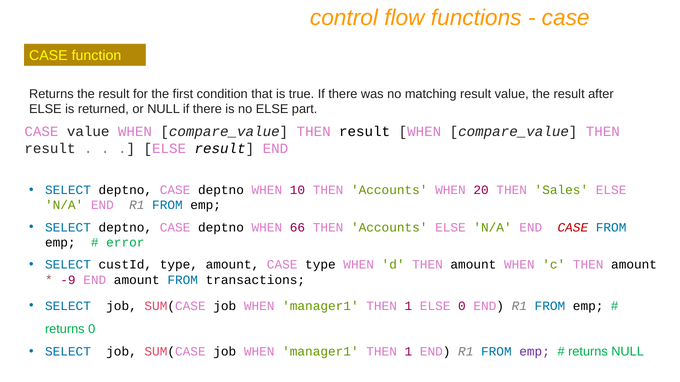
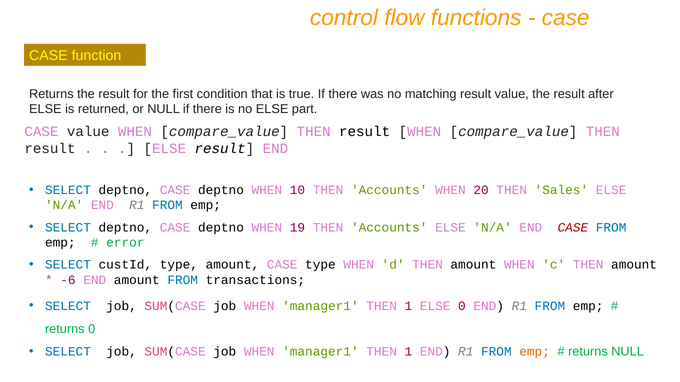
66: 66 -> 19
-9: -9 -> -6
emp at (535, 352) colour: purple -> orange
